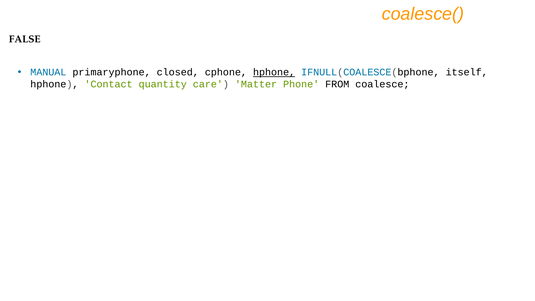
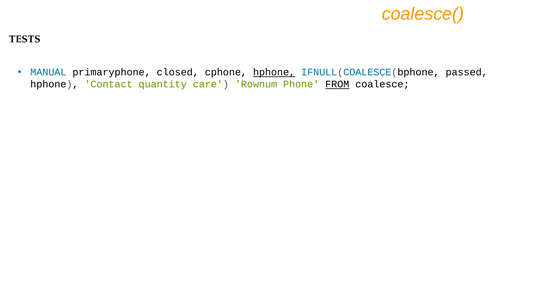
FALSE: FALSE -> TESTS
itself: itself -> passed
Matter: Matter -> Rownum
FROM underline: none -> present
